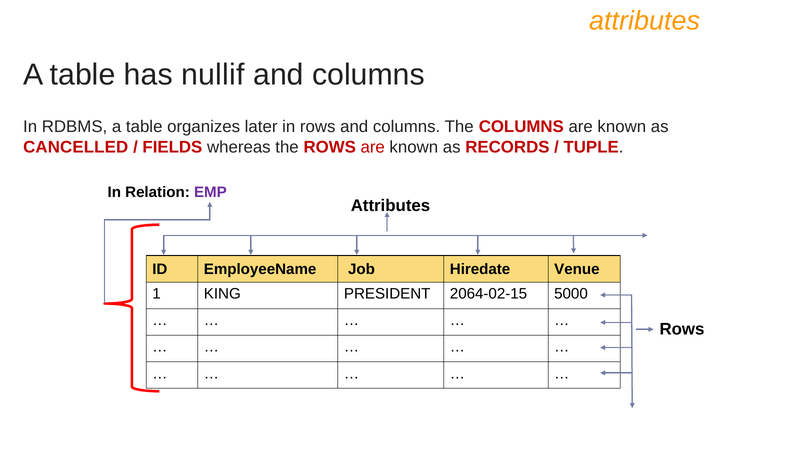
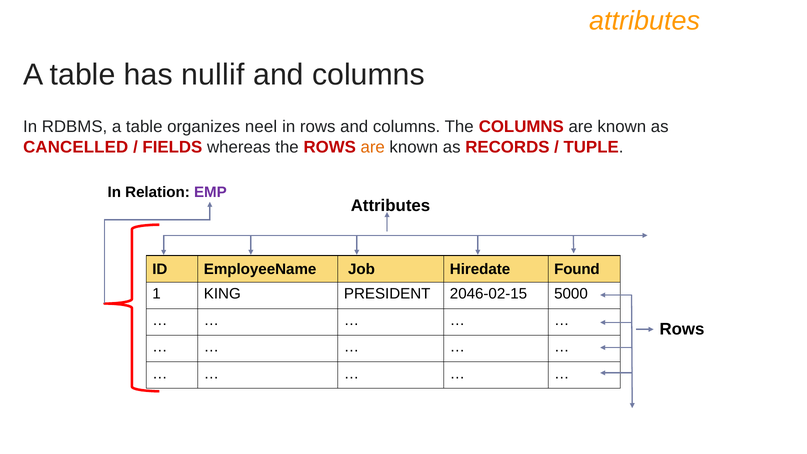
later: later -> neel
are at (373, 147) colour: red -> orange
Venue: Venue -> Found
2064-02-15: 2064-02-15 -> 2046-02-15
